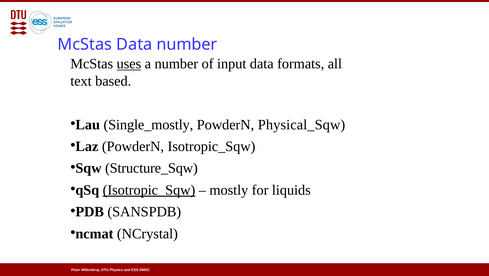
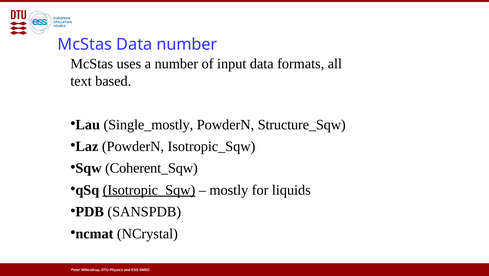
uses underline: present -> none
Physical_Sqw: Physical_Sqw -> Structure_Sqw
Structure_Sqw: Structure_Sqw -> Coherent_Sqw
